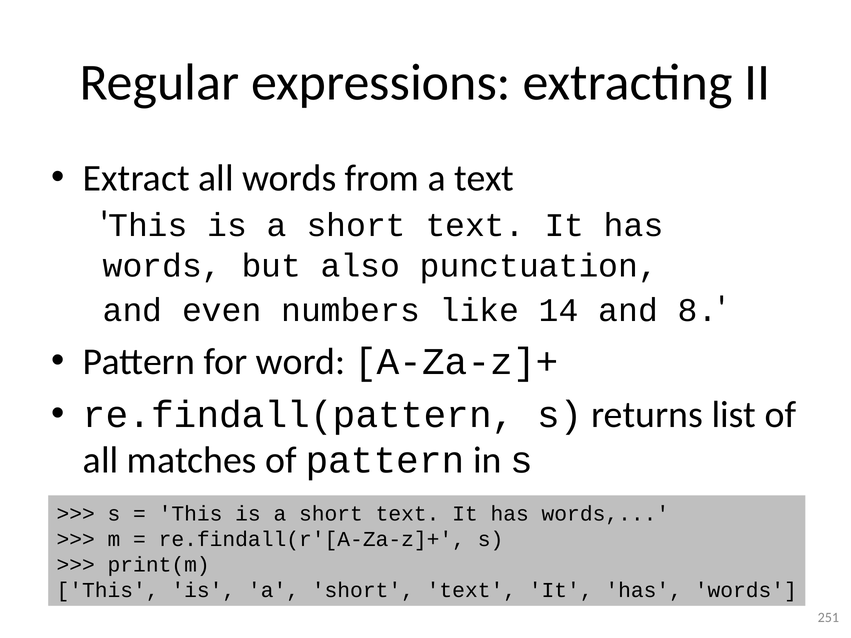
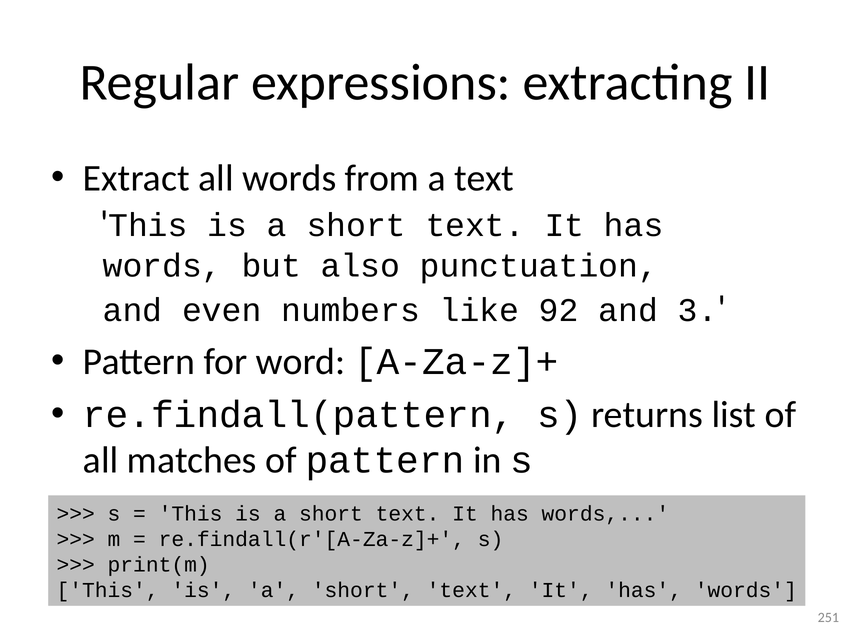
14: 14 -> 92
8: 8 -> 3
